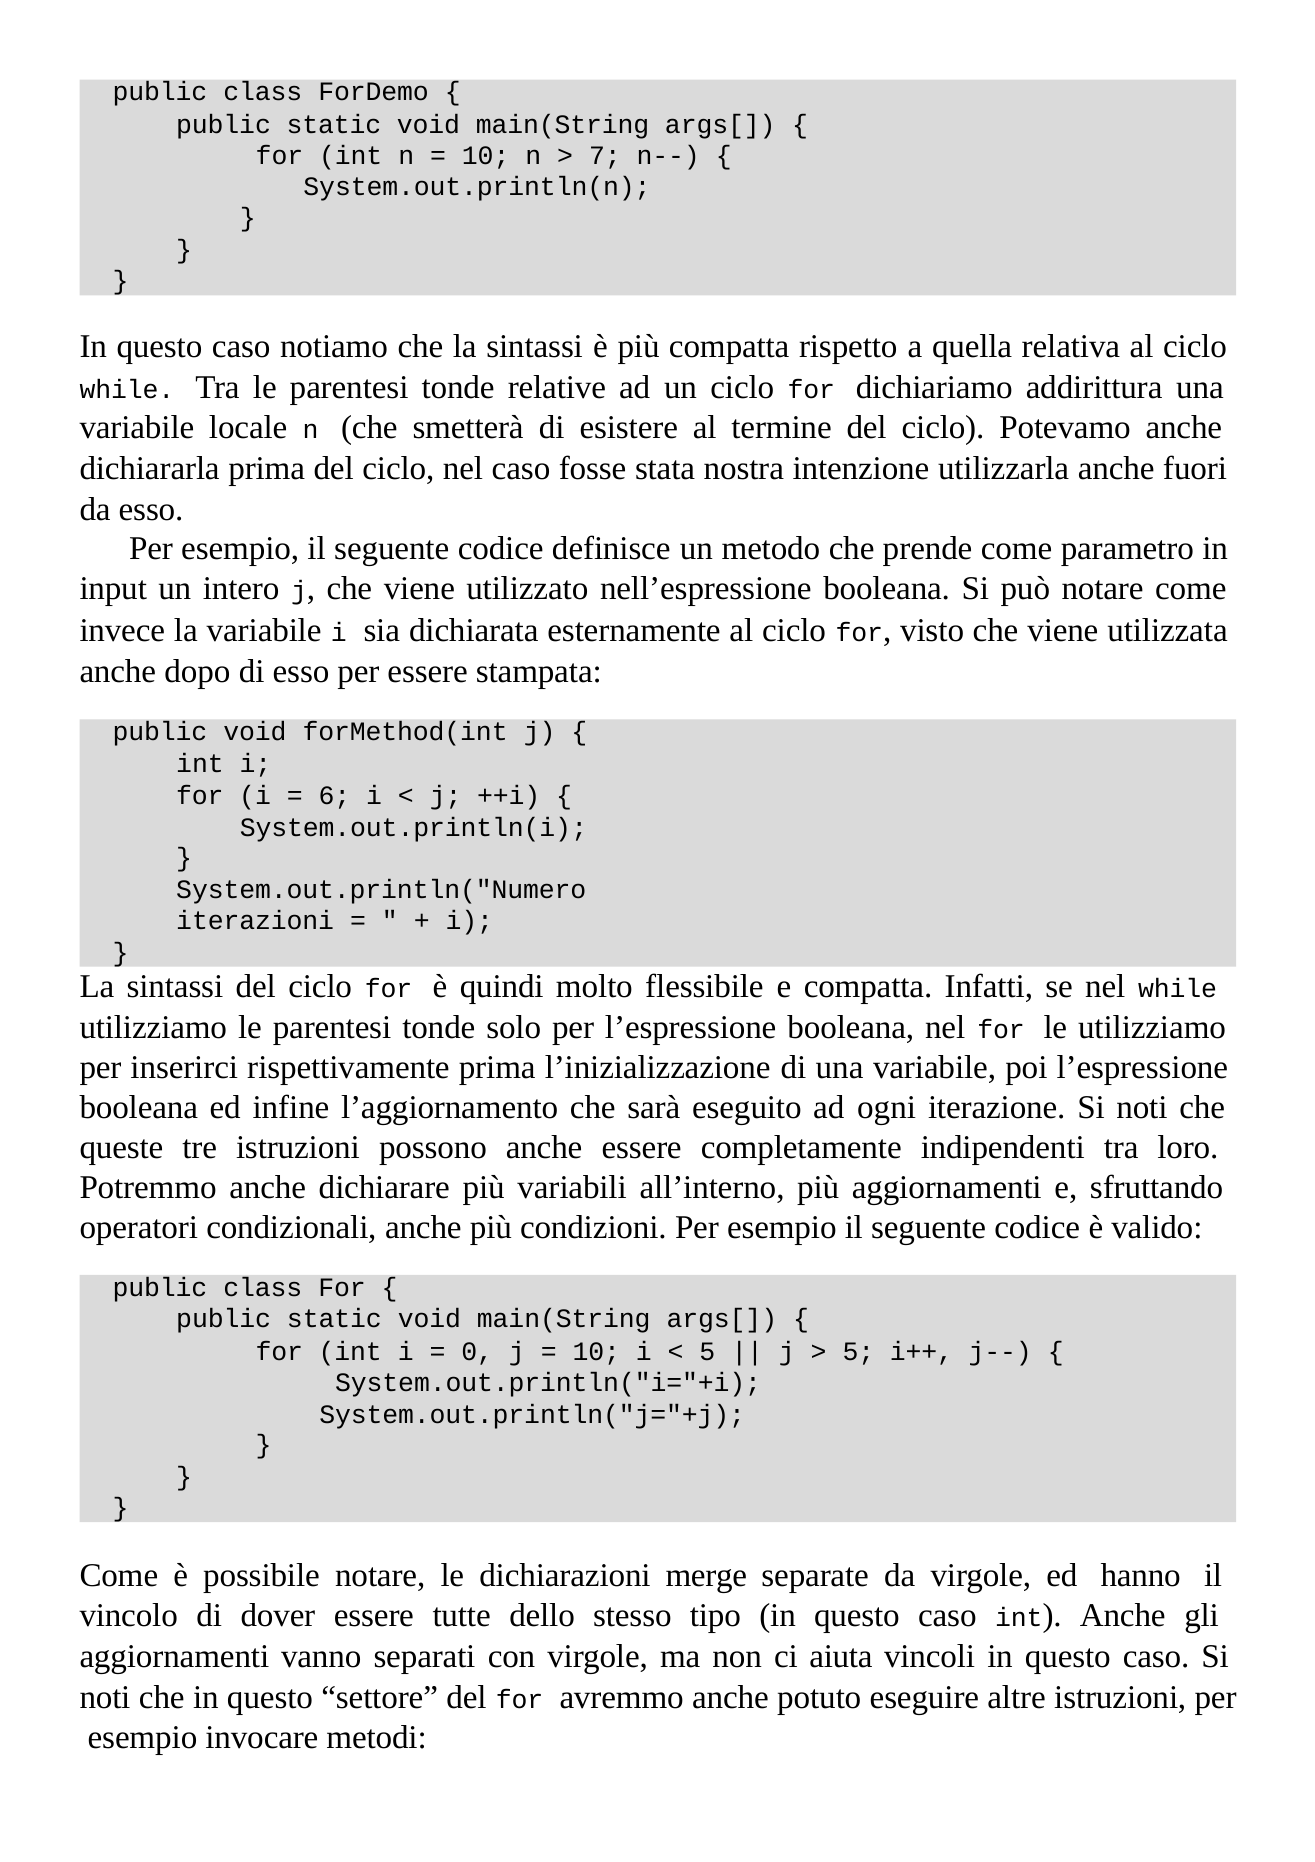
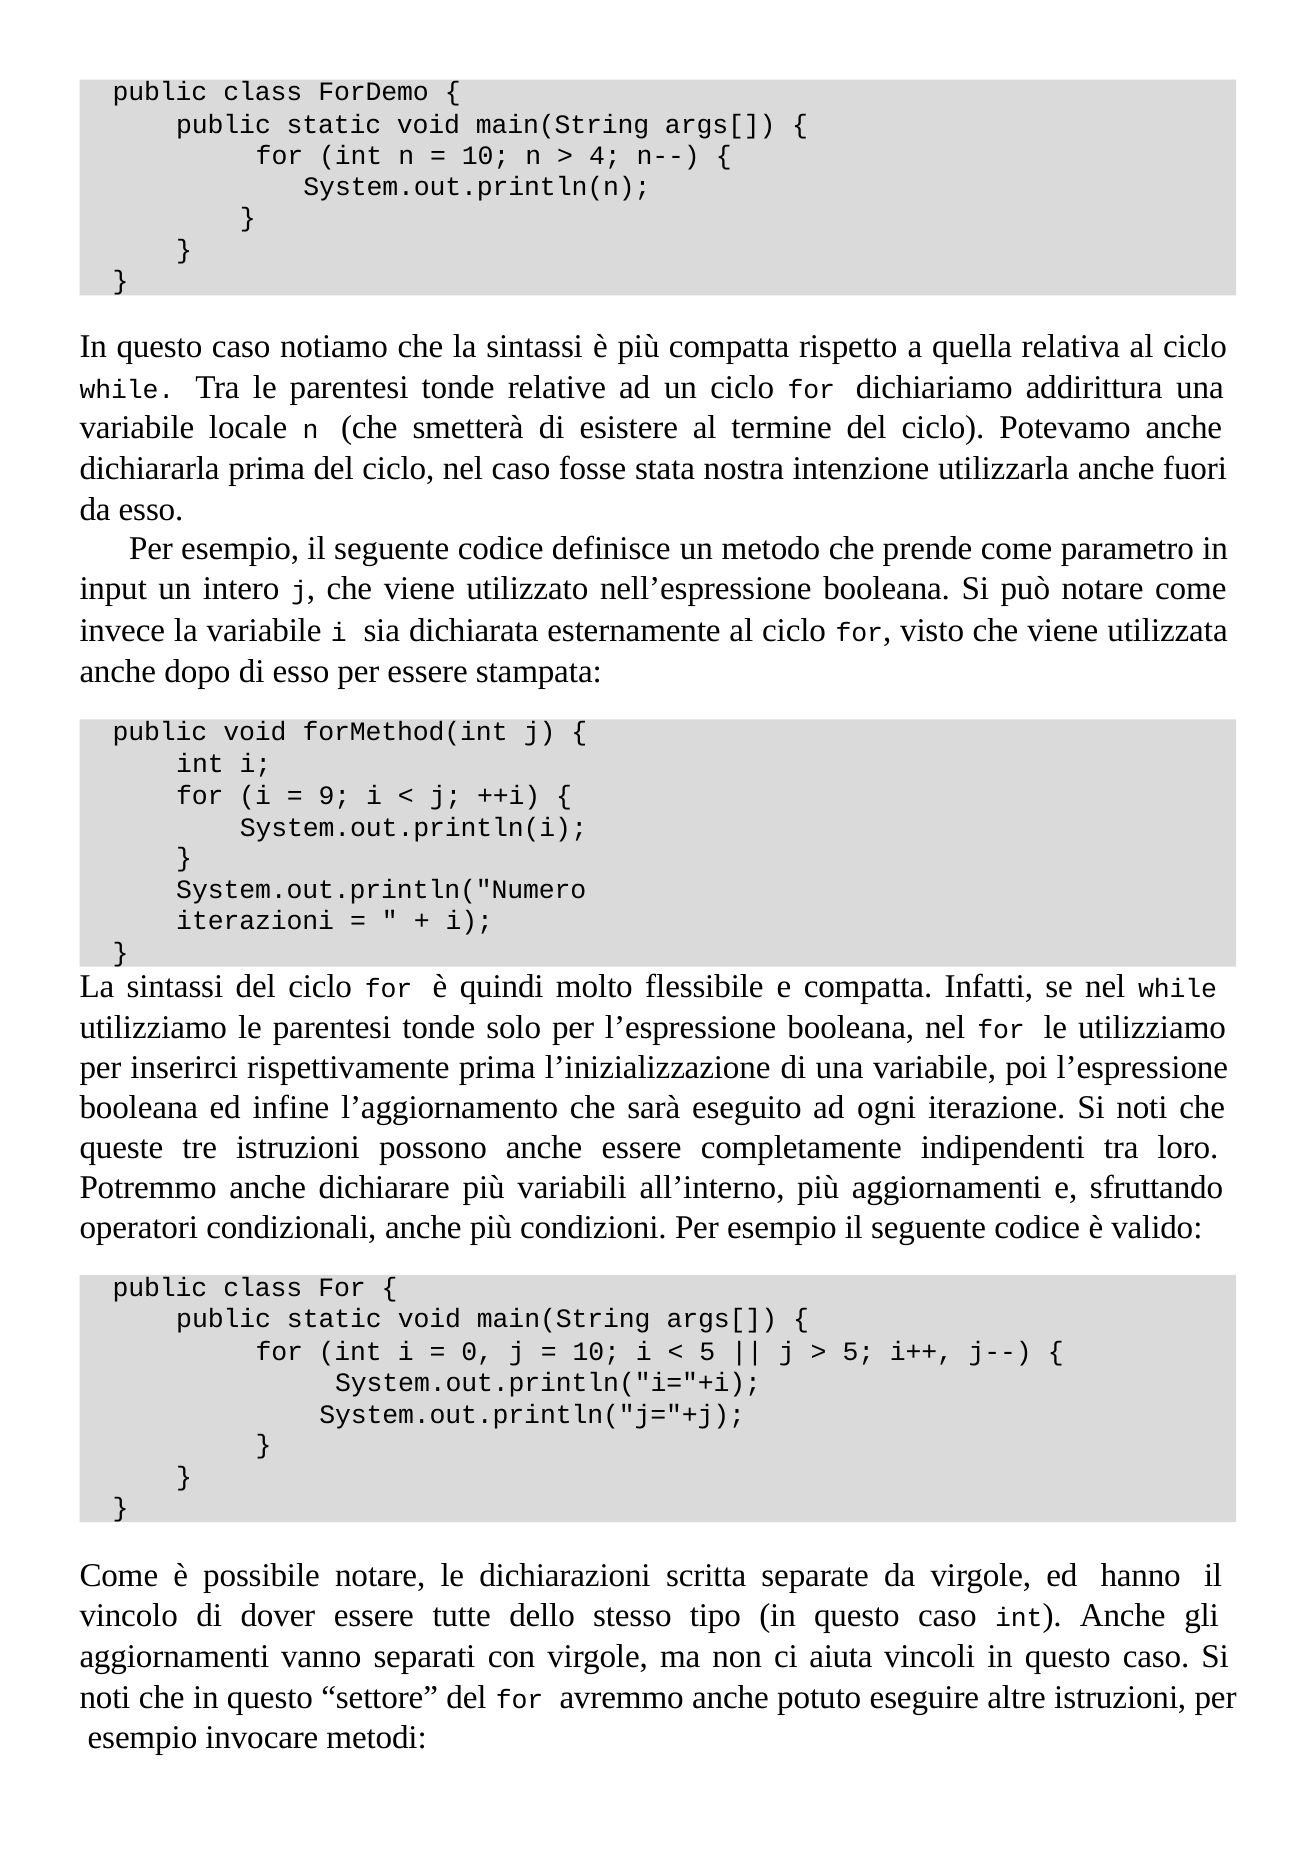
7: 7 -> 4
6: 6 -> 9
merge: merge -> scritta
